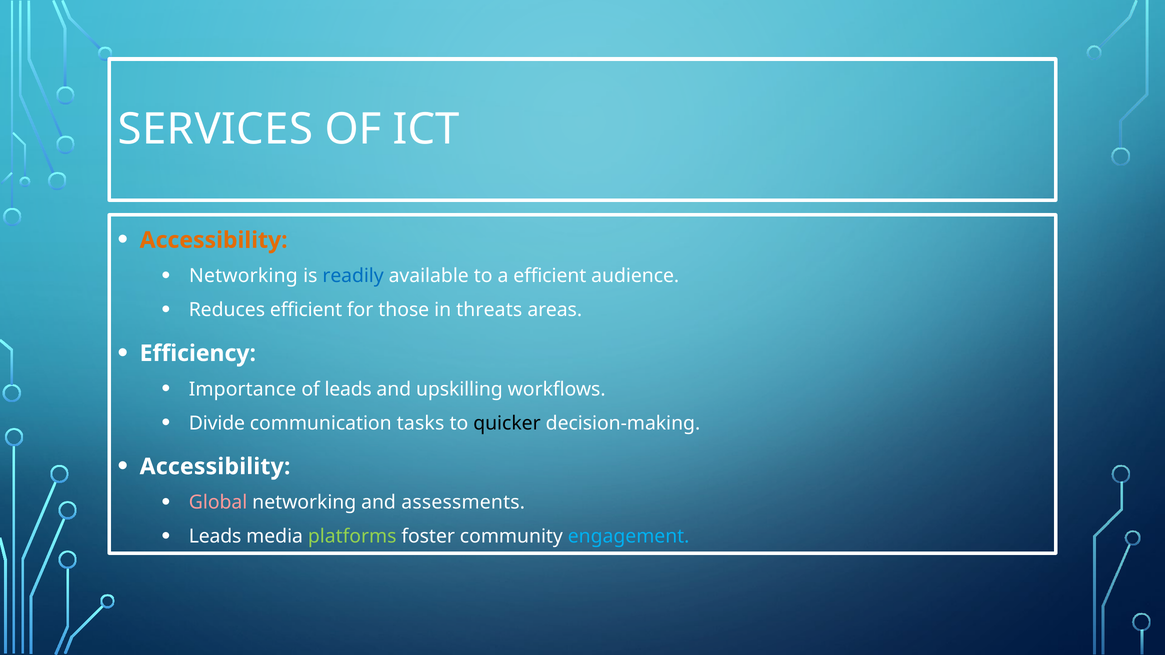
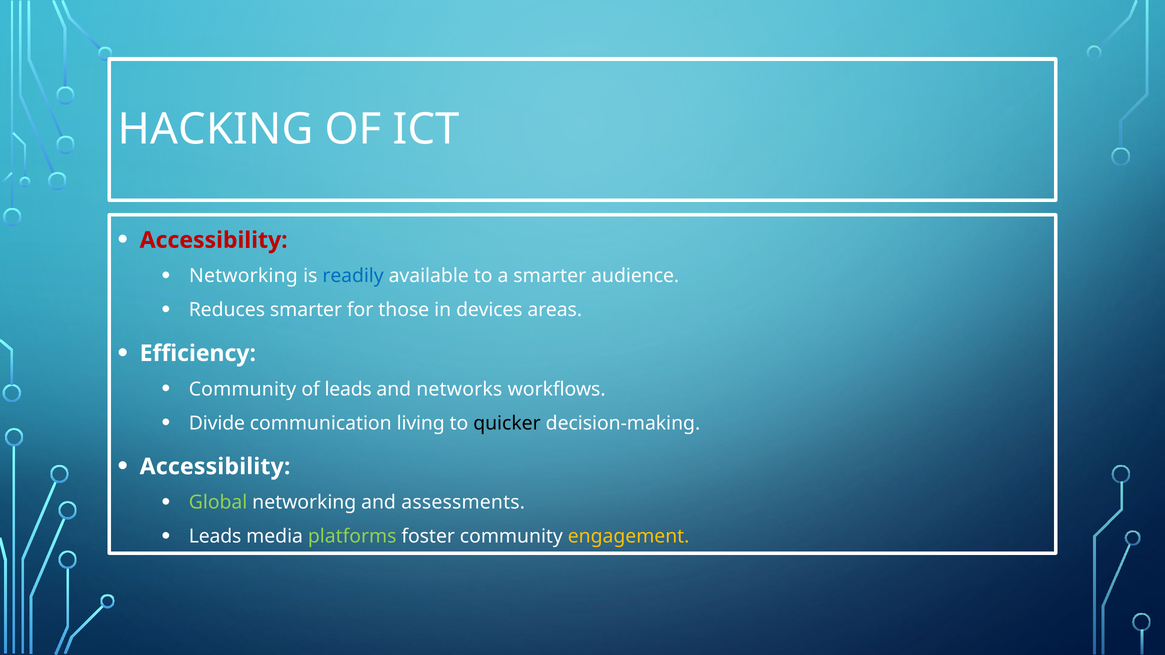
SERVICES: SERVICES -> HACKING
Accessibility at (214, 240) colour: orange -> red
a efficient: efficient -> smarter
Reduces efficient: efficient -> smarter
threats: threats -> devices
Importance at (243, 389): Importance -> Community
upskilling: upskilling -> networks
tasks: tasks -> living
Global colour: pink -> light green
engagement colour: light blue -> yellow
